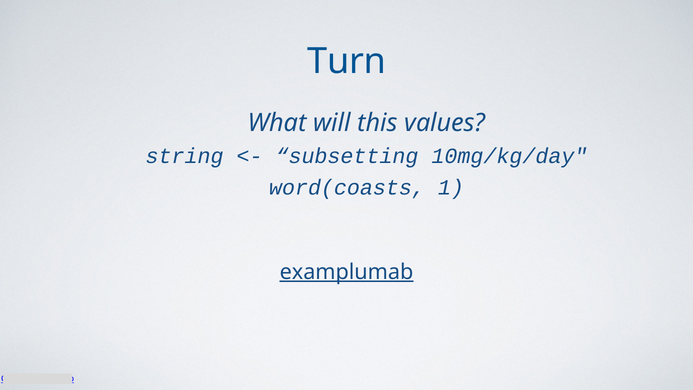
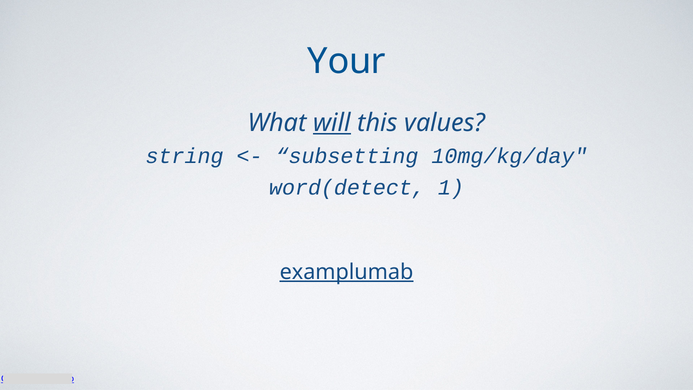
Turn: Turn -> Your
will underline: none -> present
word(coasts: word(coasts -> word(detect
